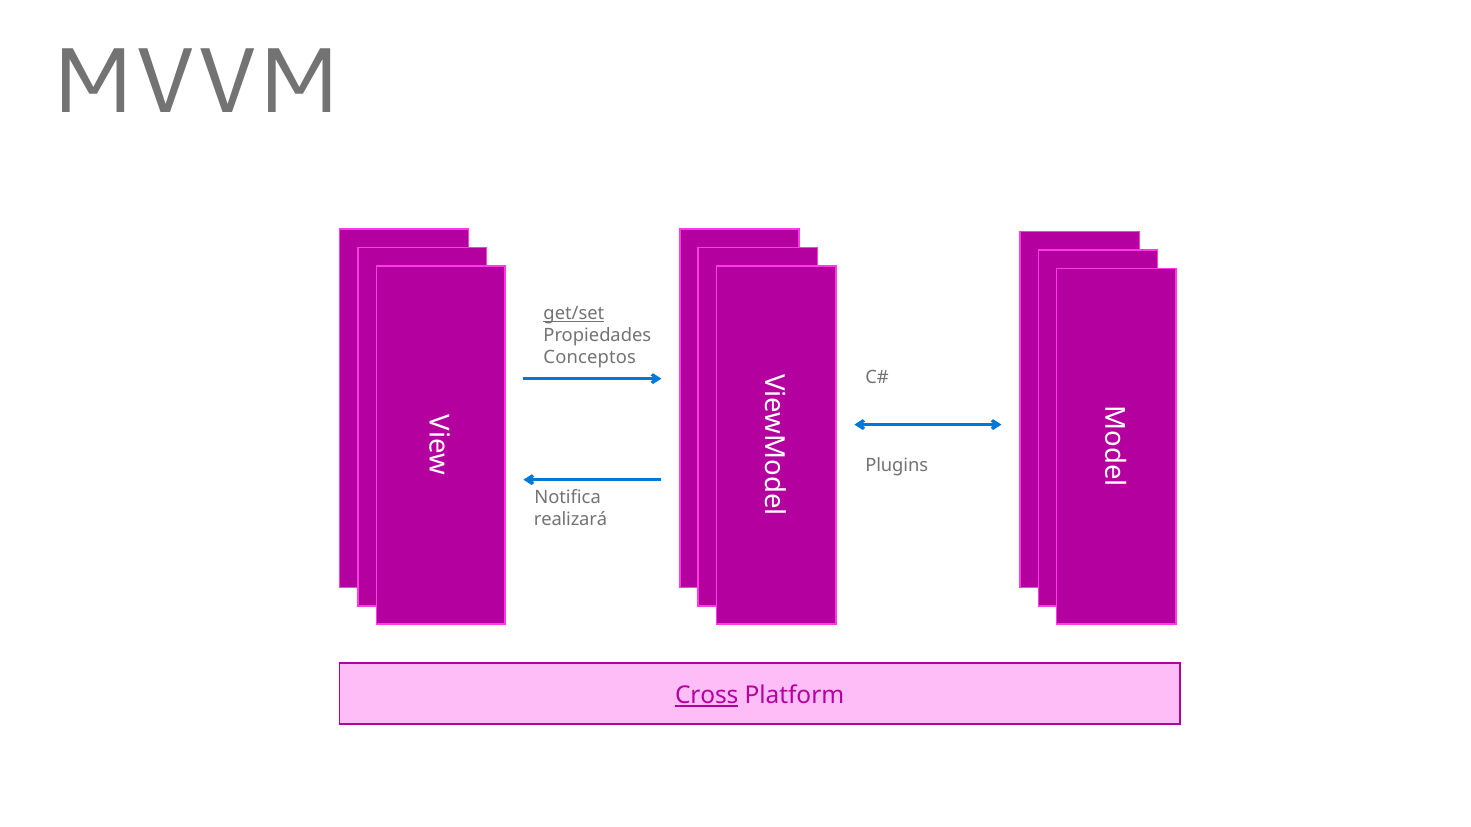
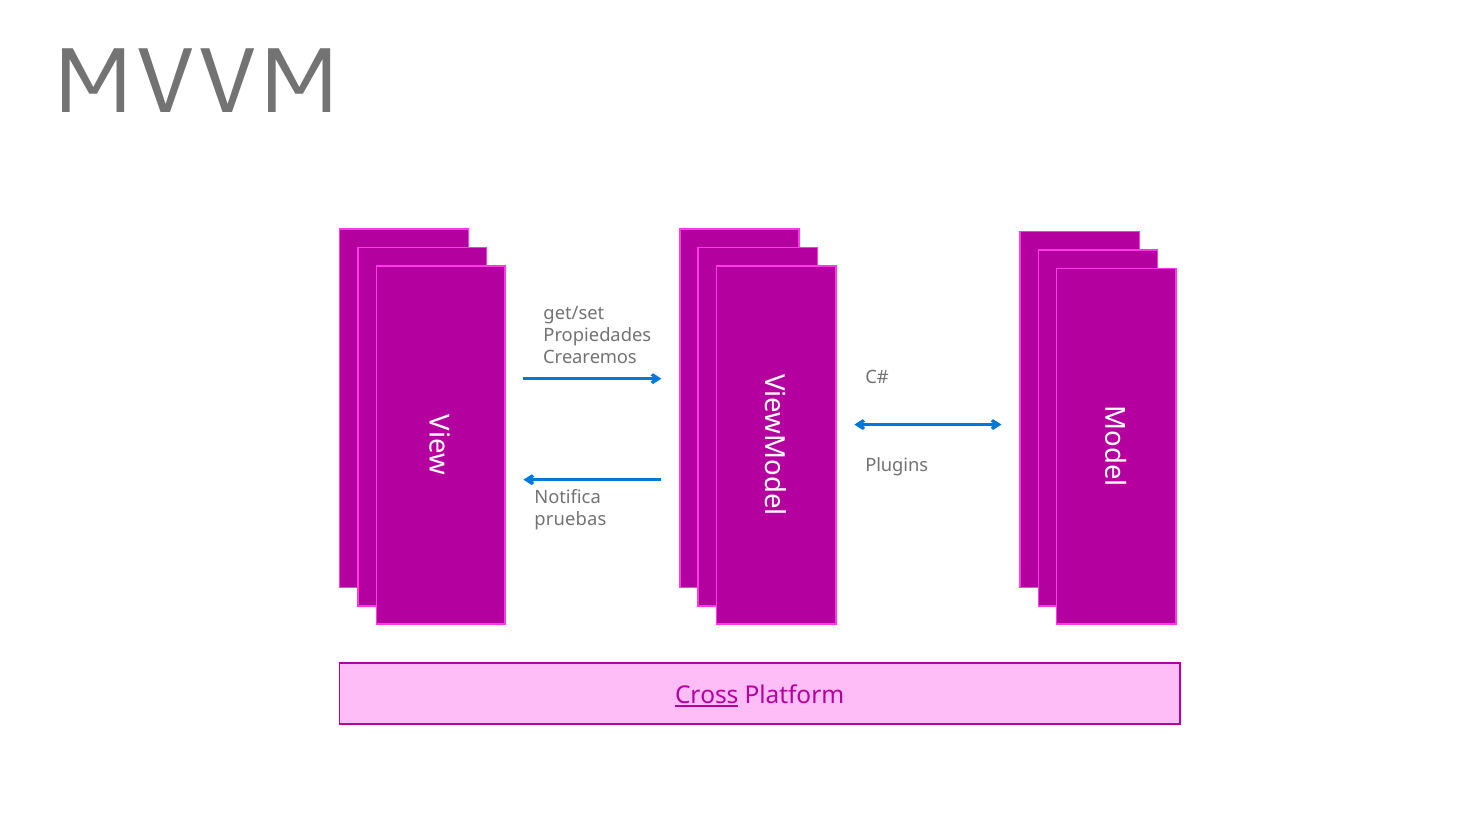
get/set underline: present -> none
Conceptos: Conceptos -> Crearemos
realizará: realizará -> pruebas
